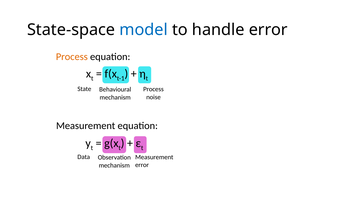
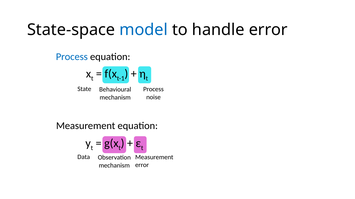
Process at (72, 57) colour: orange -> blue
